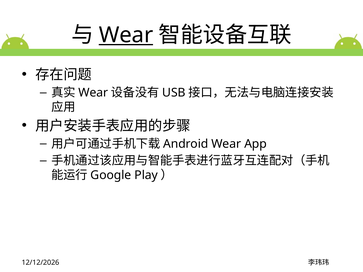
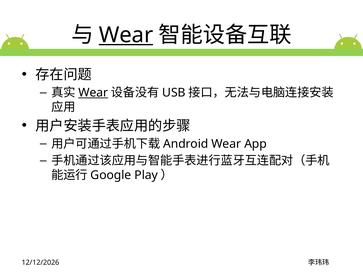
Wear at (93, 93) underline: none -> present
